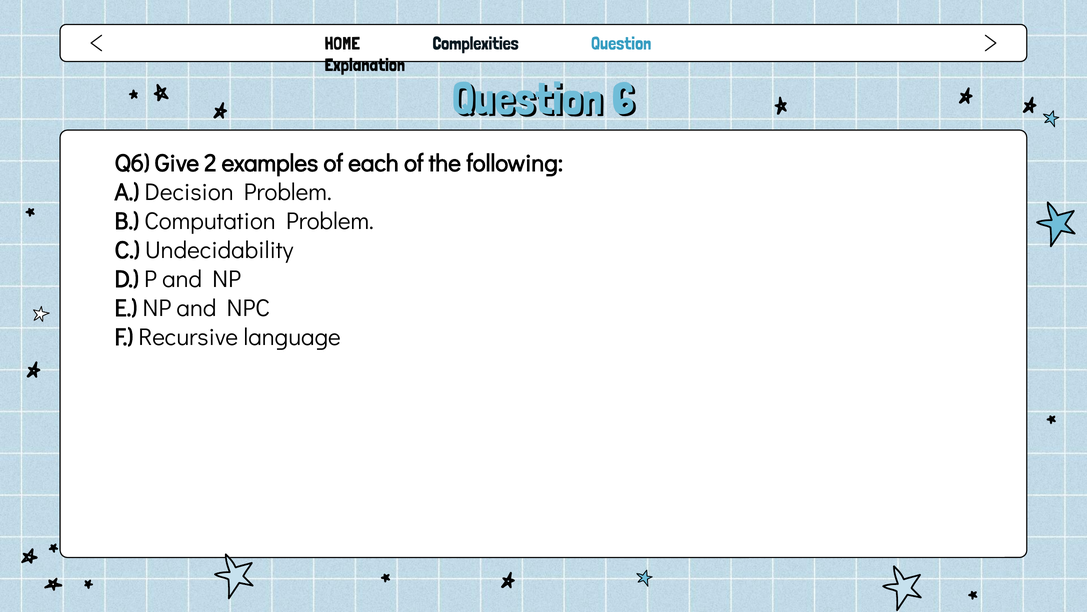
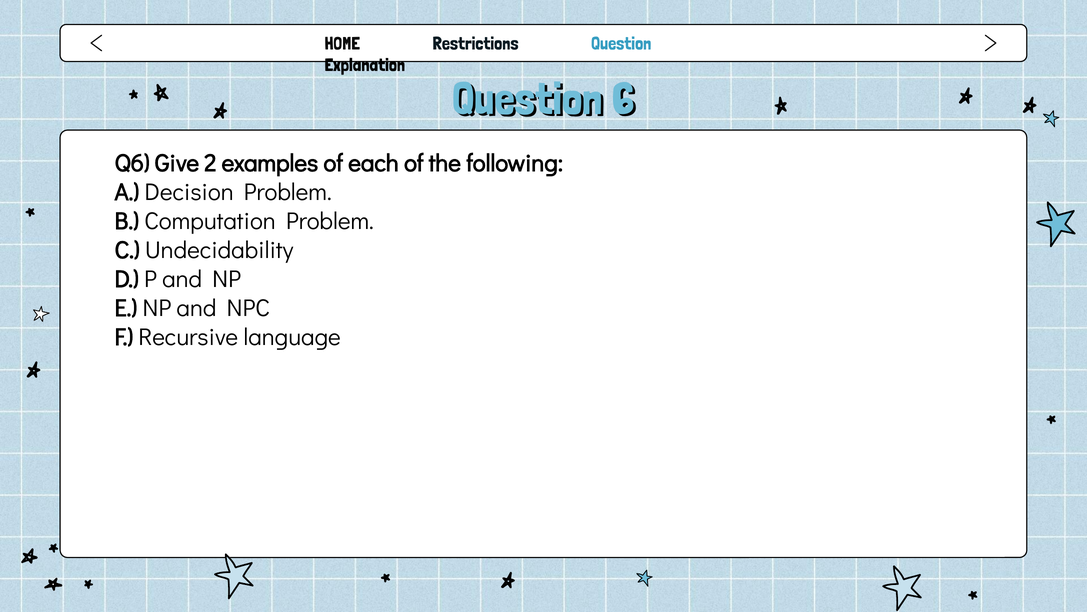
Complexities: Complexities -> Restrictions
